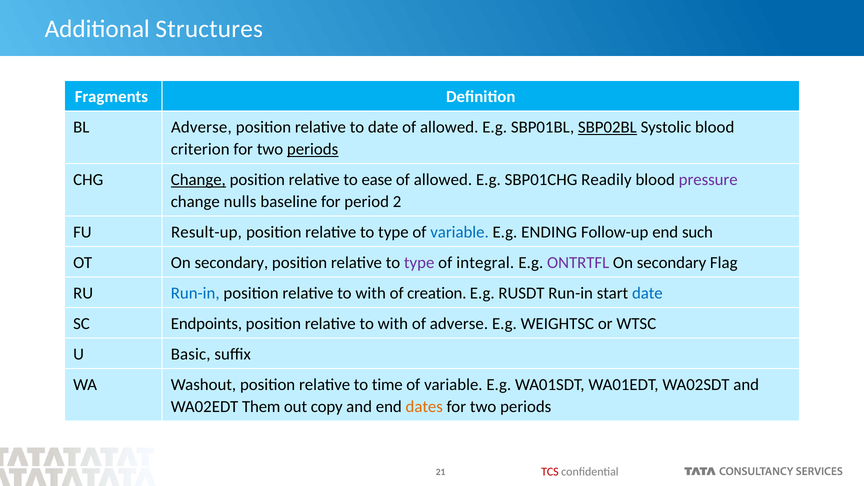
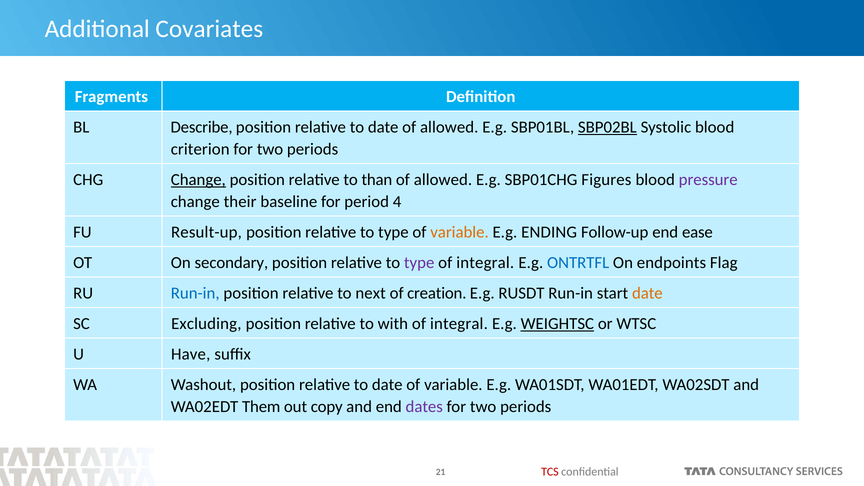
Structures: Structures -> Covariates
BL Adverse: Adverse -> Describe
periods at (313, 149) underline: present -> none
ease: ease -> than
Readily: Readily -> Figures
nulls: nulls -> their
2: 2 -> 4
variable at (460, 232) colour: blue -> orange
such: such -> ease
ONTRTFL colour: purple -> blue
secondary at (672, 263): secondary -> endpoints
with at (371, 293): with -> next
date at (647, 293) colour: blue -> orange
Endpoints: Endpoints -> Excluding
adverse at (459, 324): adverse -> integral
WEIGHTSC underline: none -> present
Basic: Basic -> Have
time at (387, 385): time -> date
dates colour: orange -> purple
